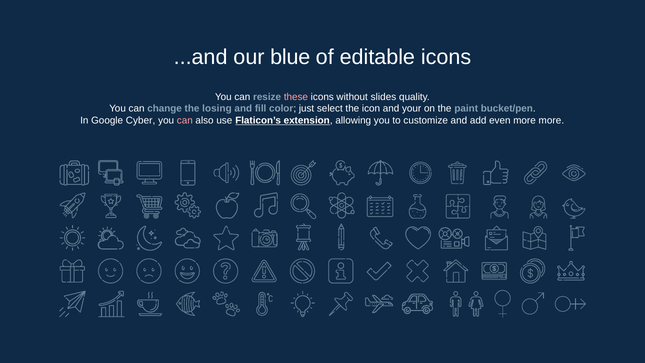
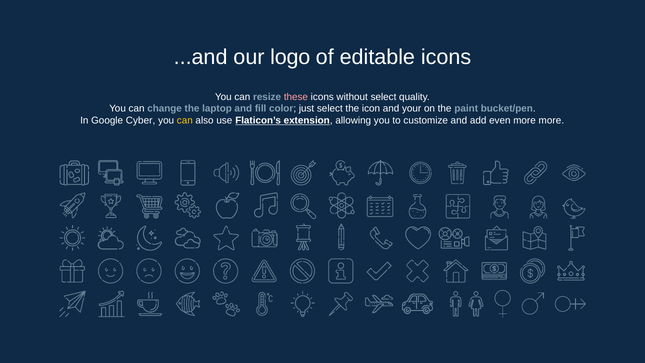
blue: blue -> logo
without slides: slides -> select
losing: losing -> laptop
can at (185, 121) colour: pink -> yellow
